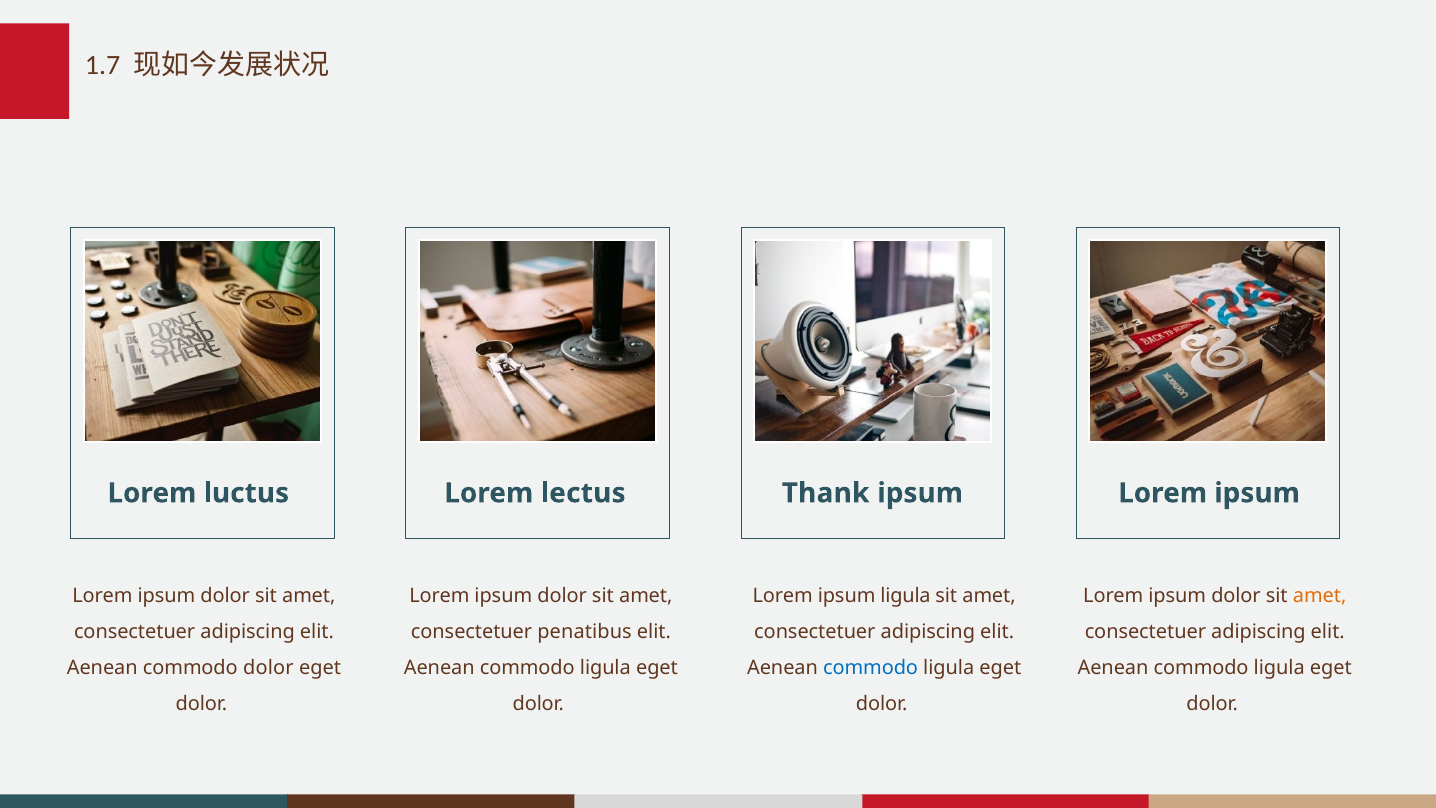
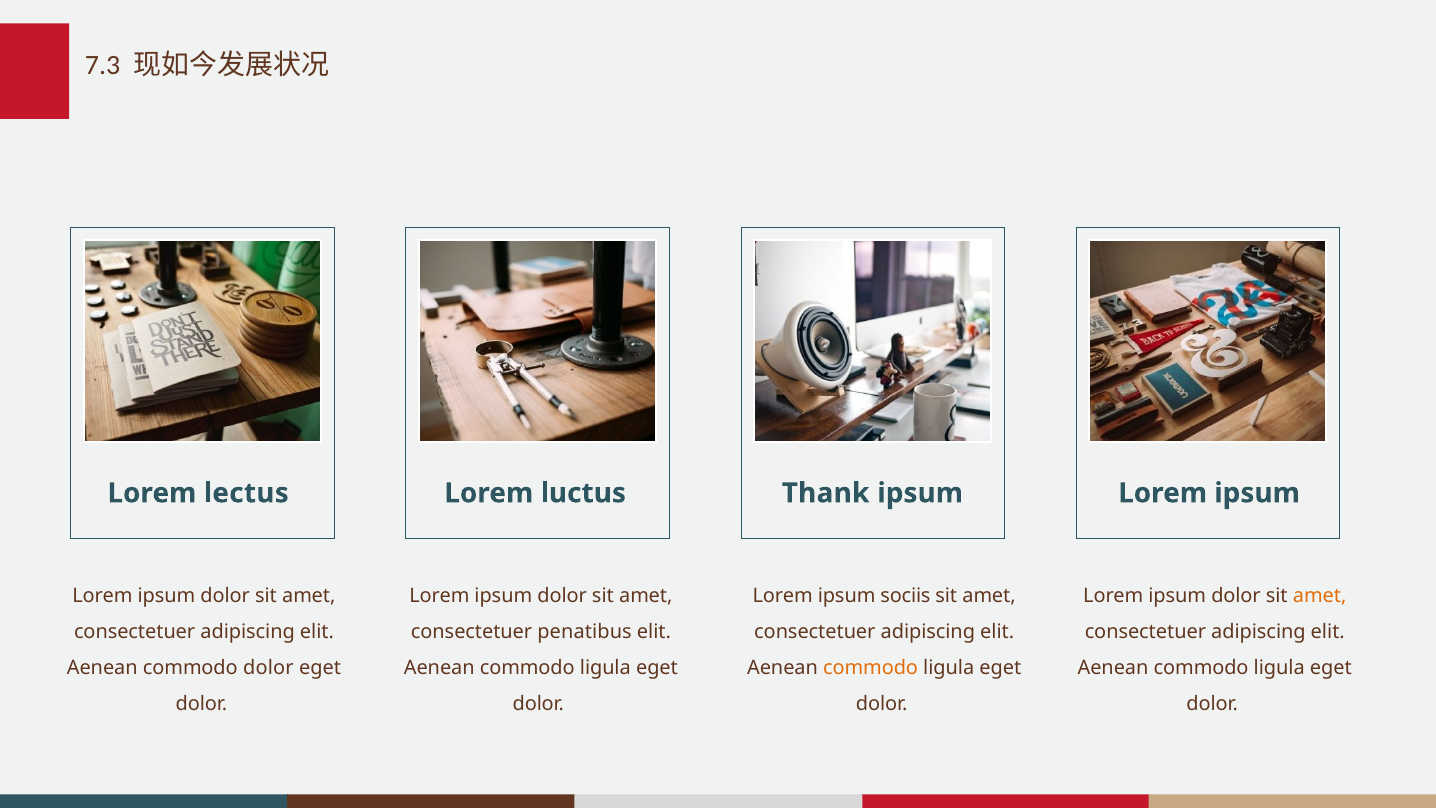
1.7: 1.7 -> 7.3
luctus: luctus -> lectus
lectus: lectus -> luctus
ipsum ligula: ligula -> sociis
commodo at (871, 668) colour: blue -> orange
